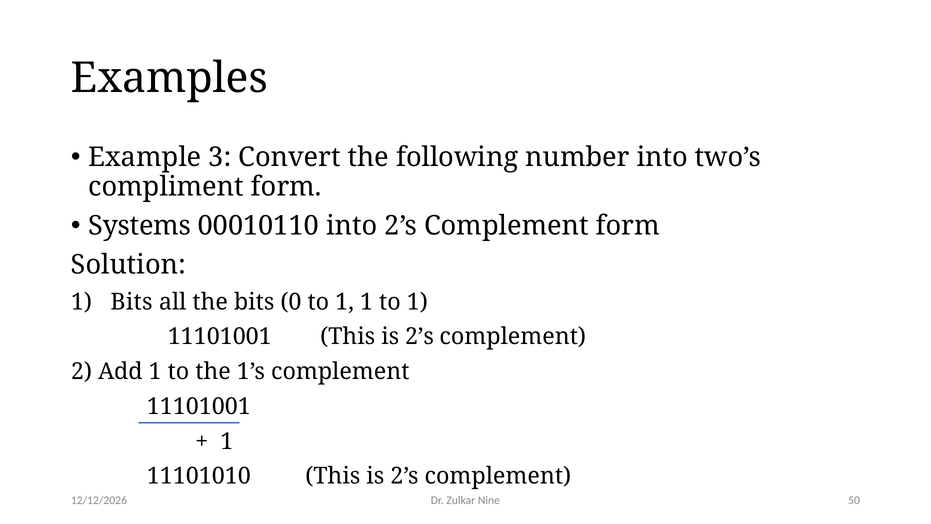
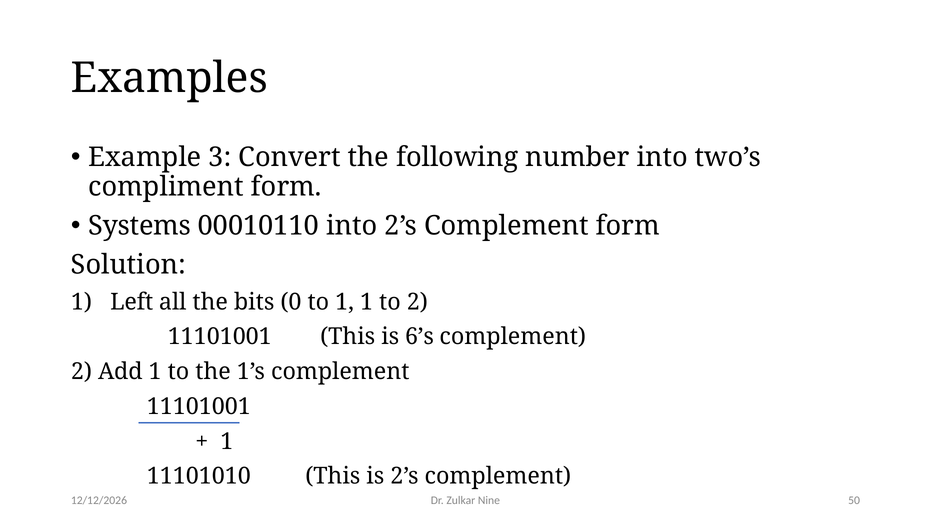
1 Bits: Bits -> Left
1 to 1: 1 -> 2
11101001 This is 2’s: 2’s -> 6’s
